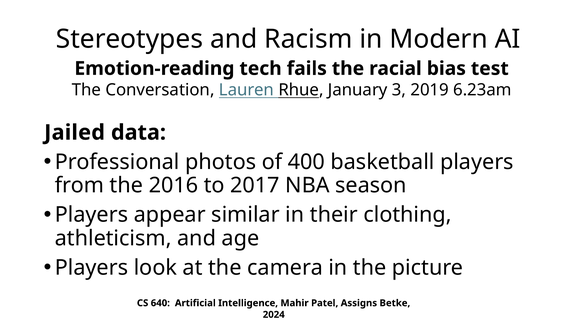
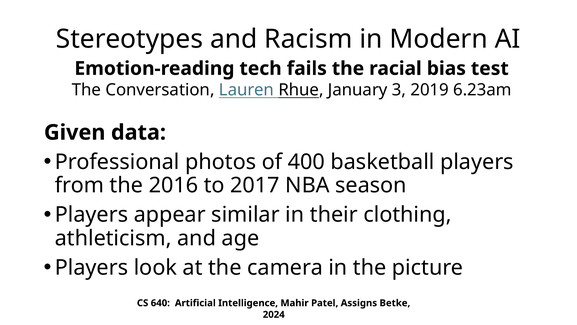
Jailed: Jailed -> Given
